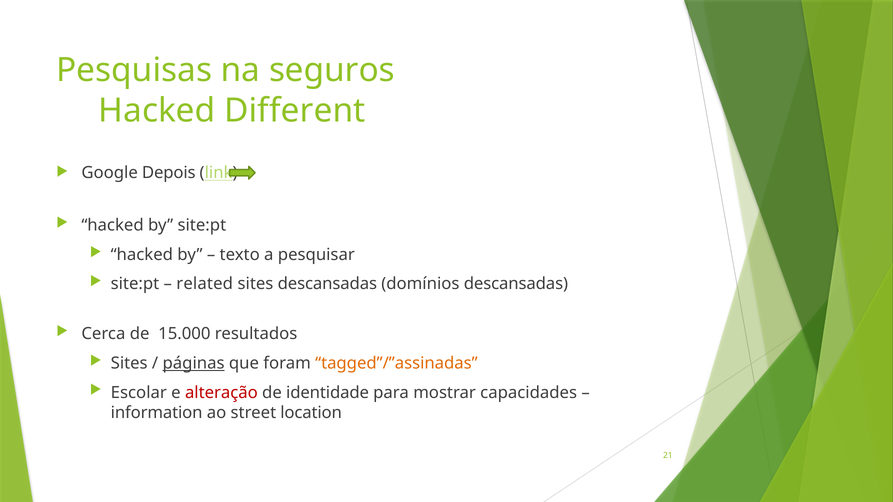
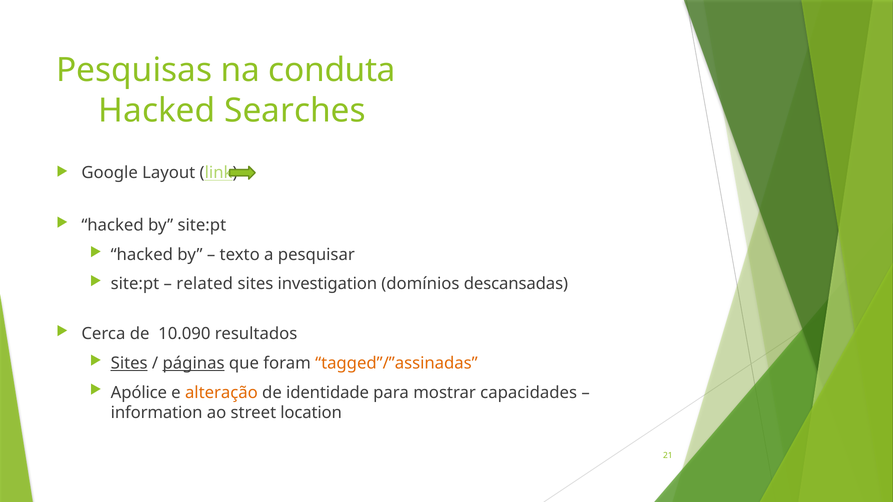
seguros: seguros -> conduta
Different: Different -> Searches
Depois: Depois -> Layout
sites descansadas: descansadas -> investigation
15.000: 15.000 -> 10.090
Sites at (129, 363) underline: none -> present
Escolar: Escolar -> Apólice
alteração colour: red -> orange
